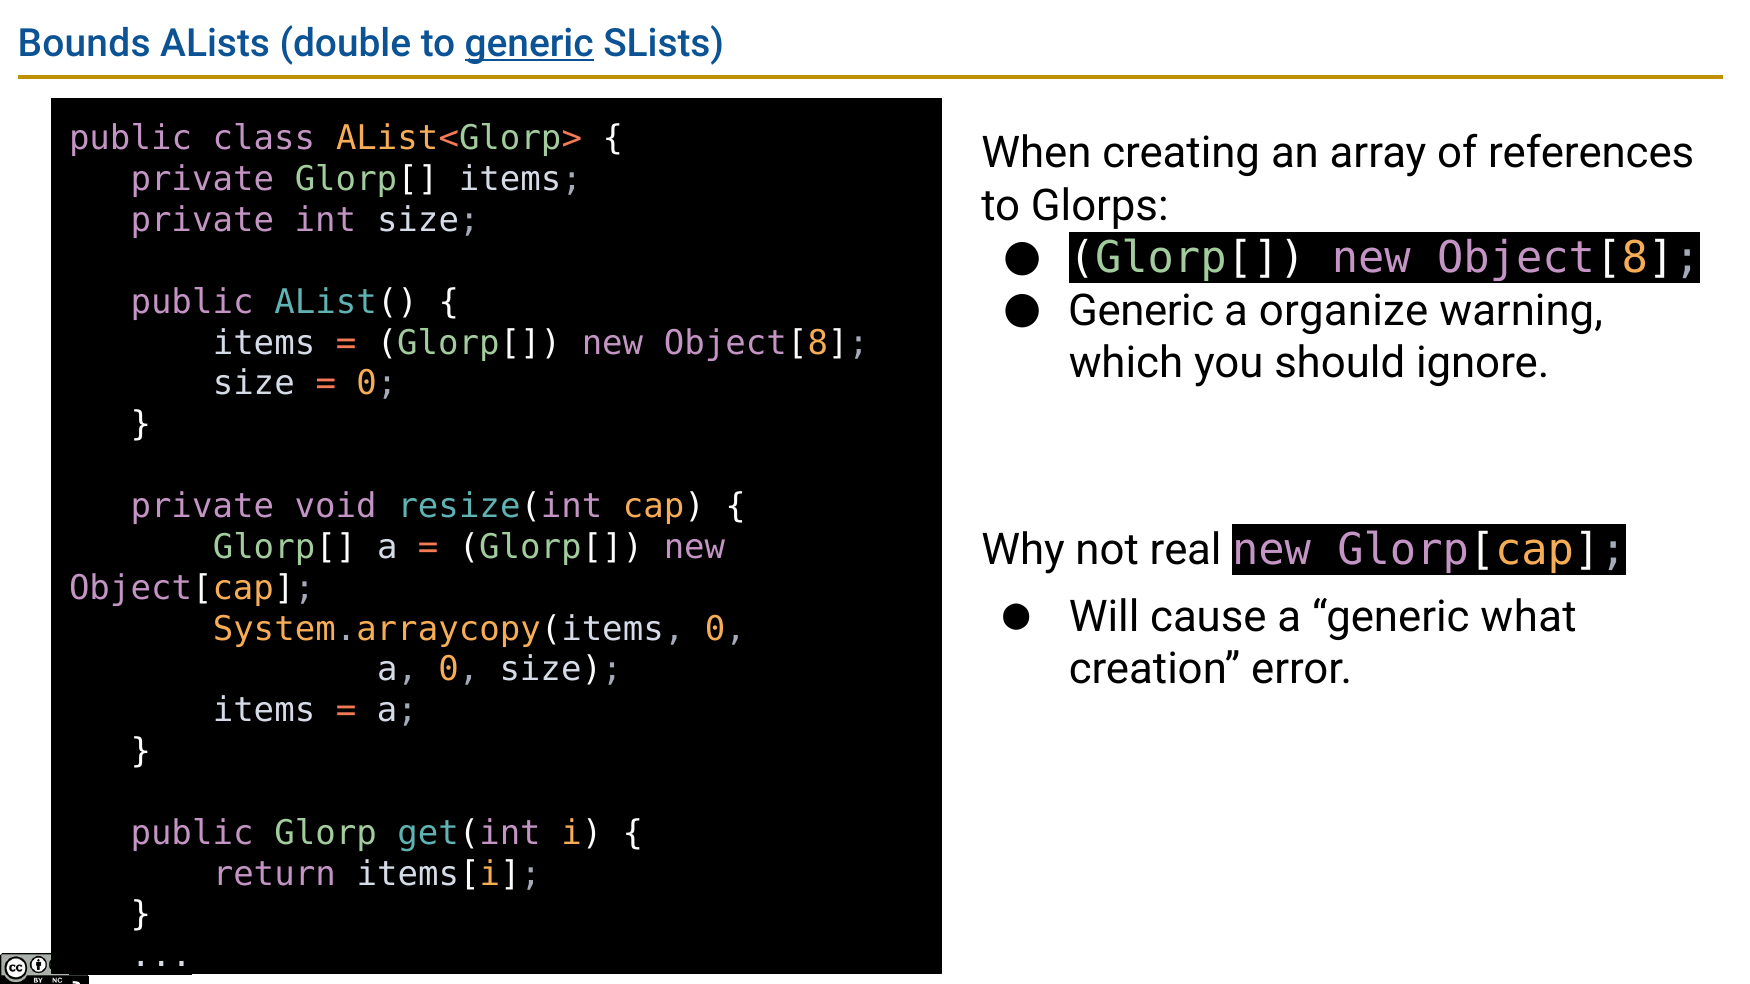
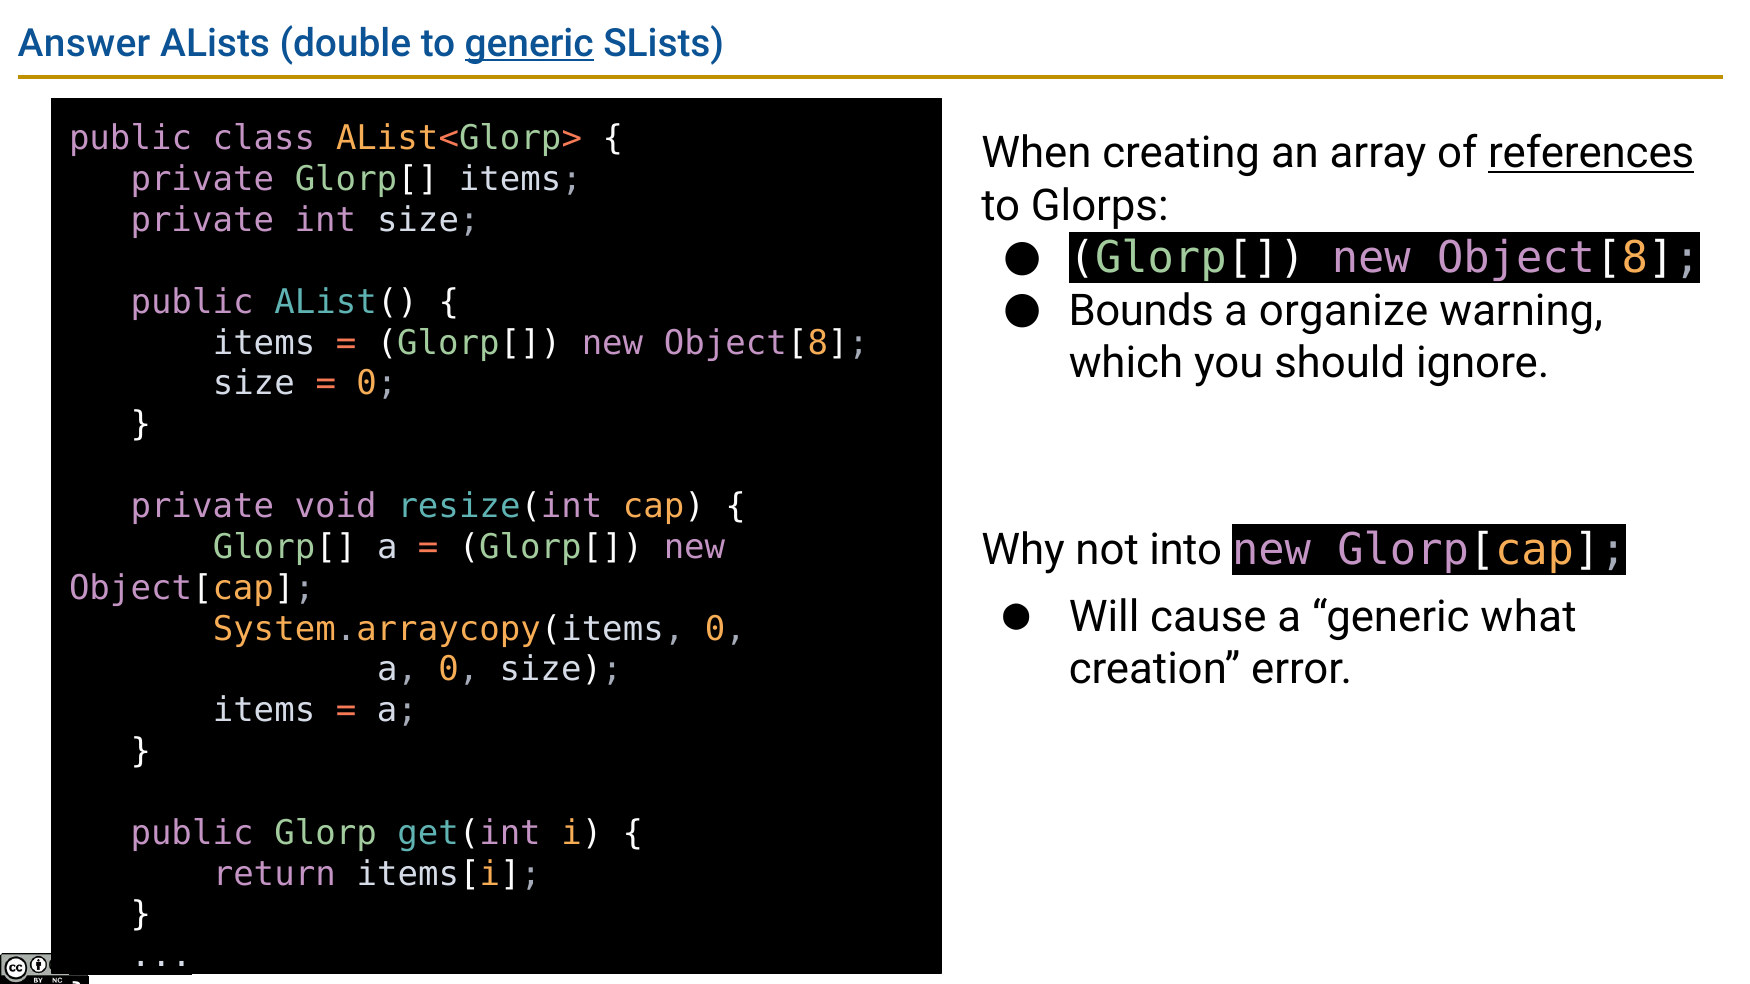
Bounds: Bounds -> Answer
references underline: none -> present
Generic at (1141, 311): Generic -> Bounds
real: real -> into
